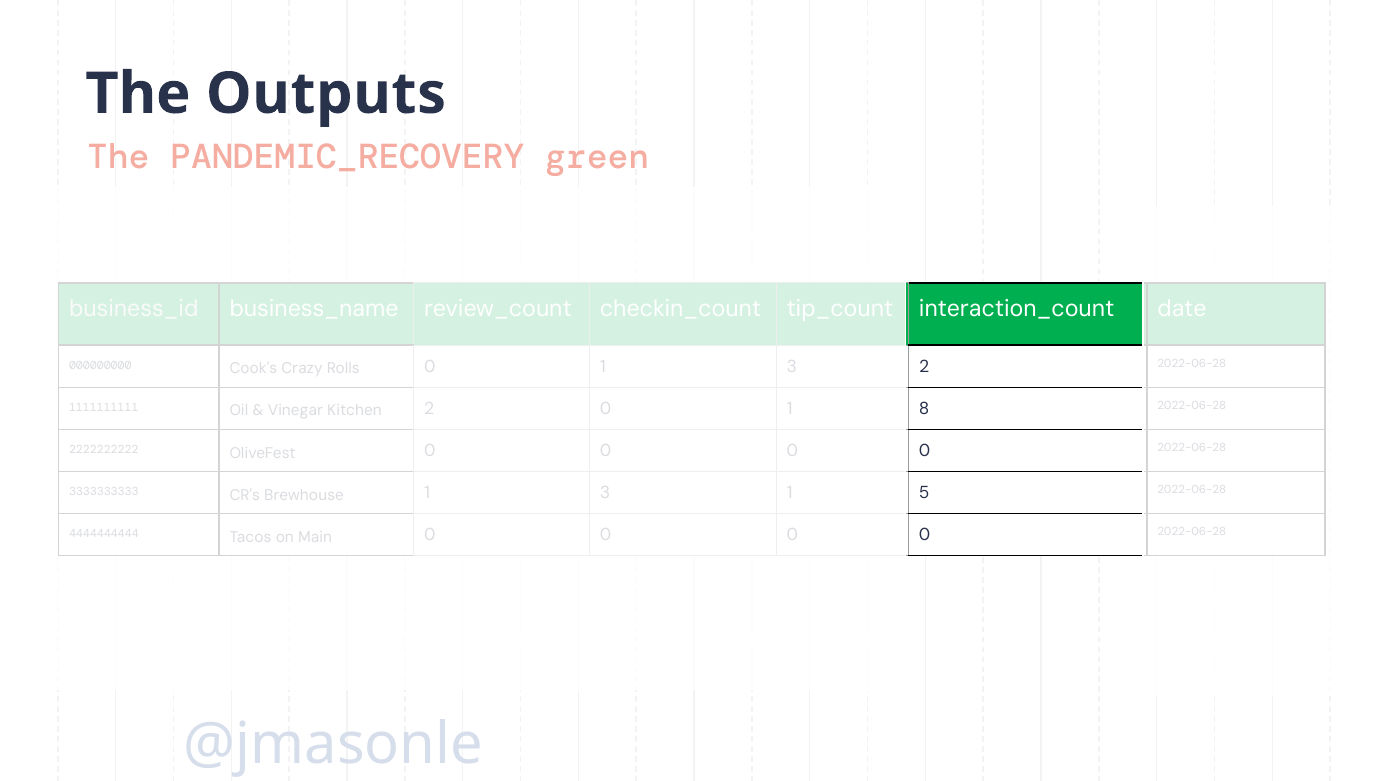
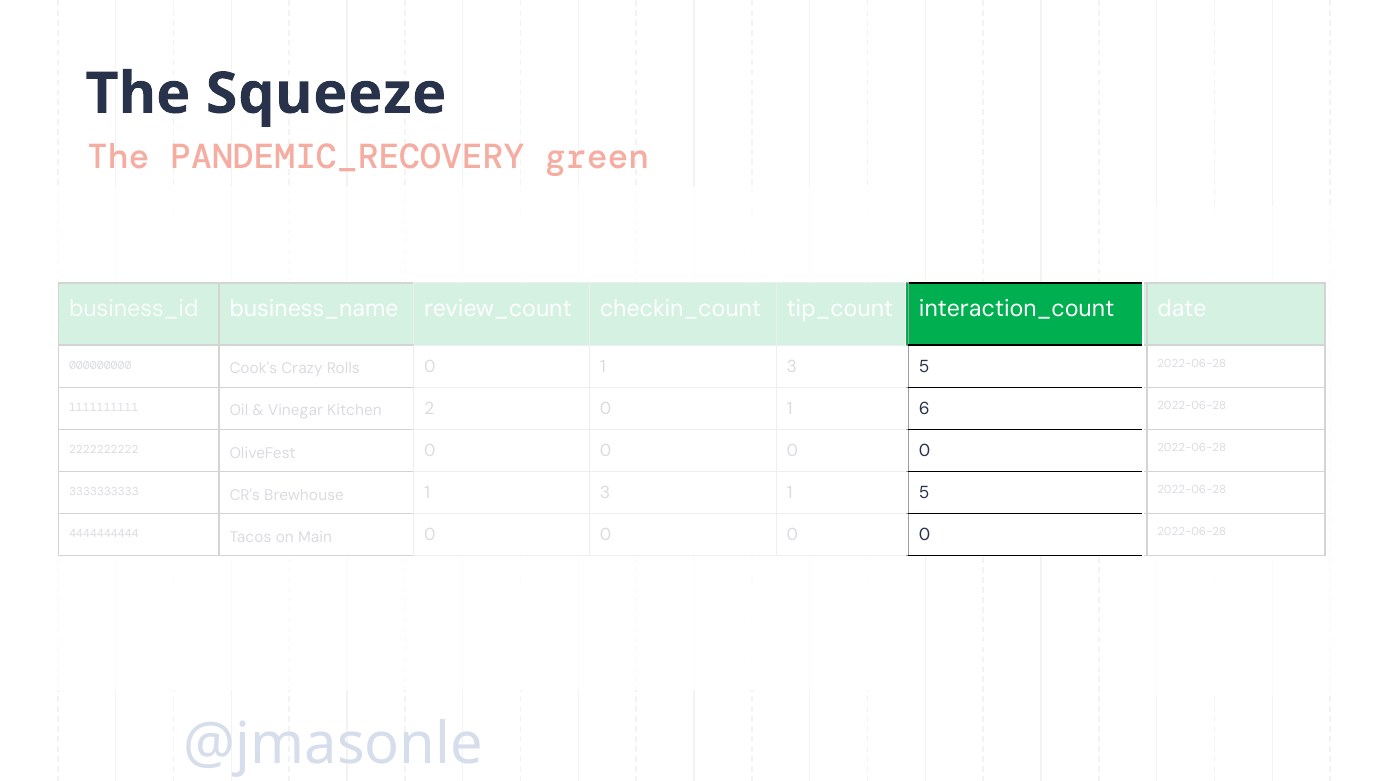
Outputs: Outputs -> Squeeze
2 at (924, 367): 2 -> 5
8: 8 -> 6
